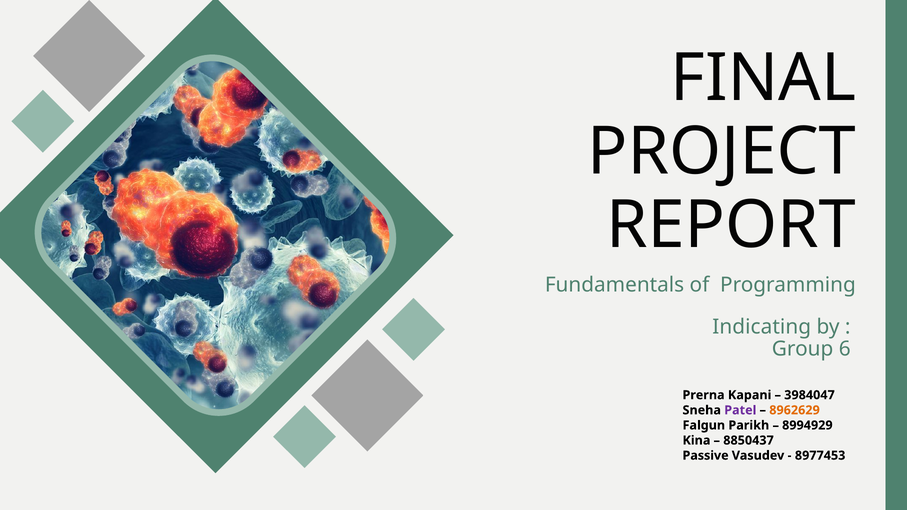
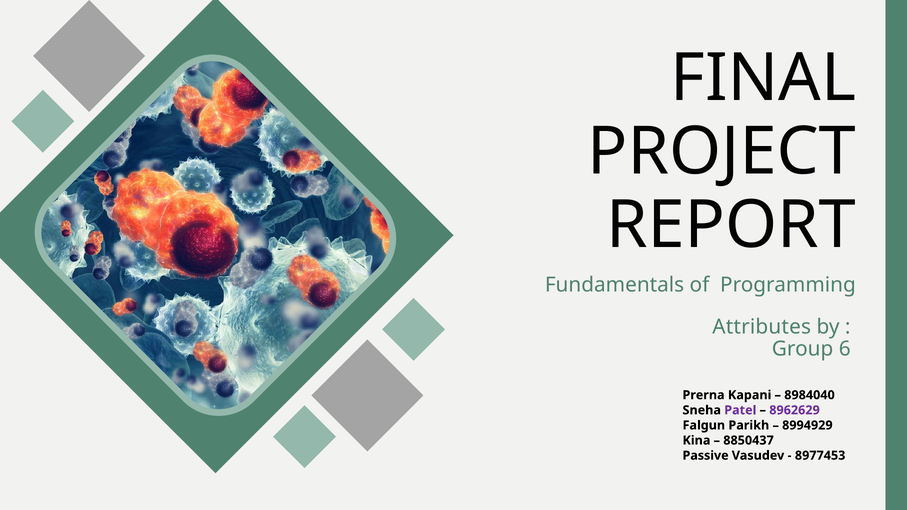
Indicating: Indicating -> Attributes
3984047: 3984047 -> 8984040
8962629 colour: orange -> purple
